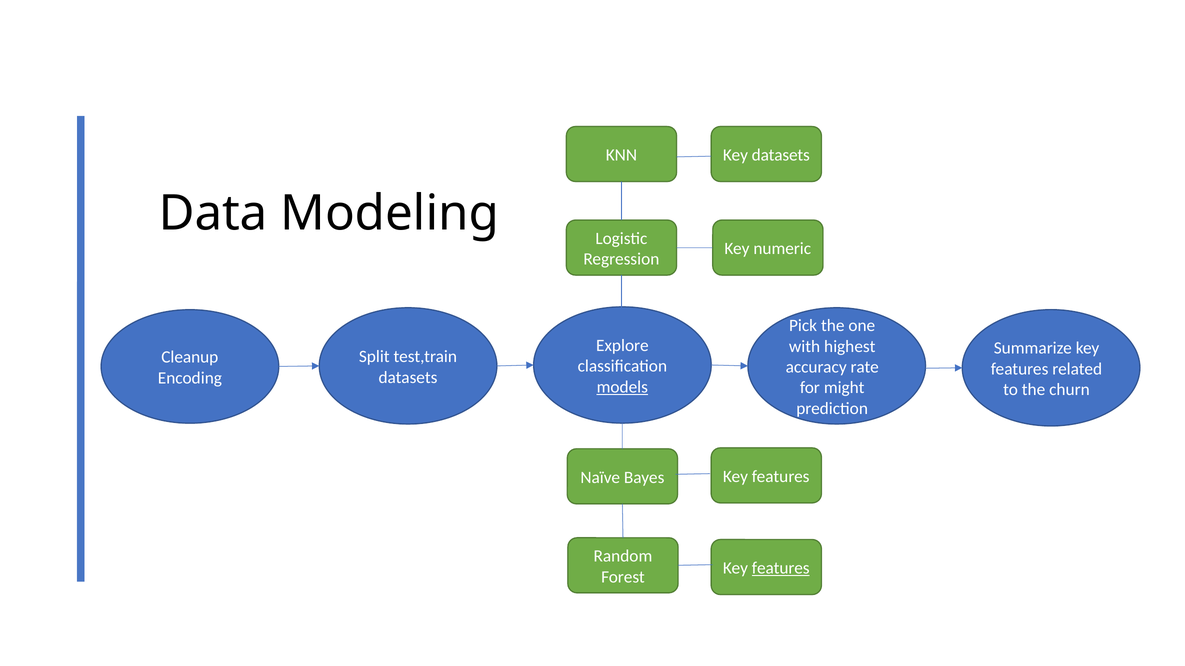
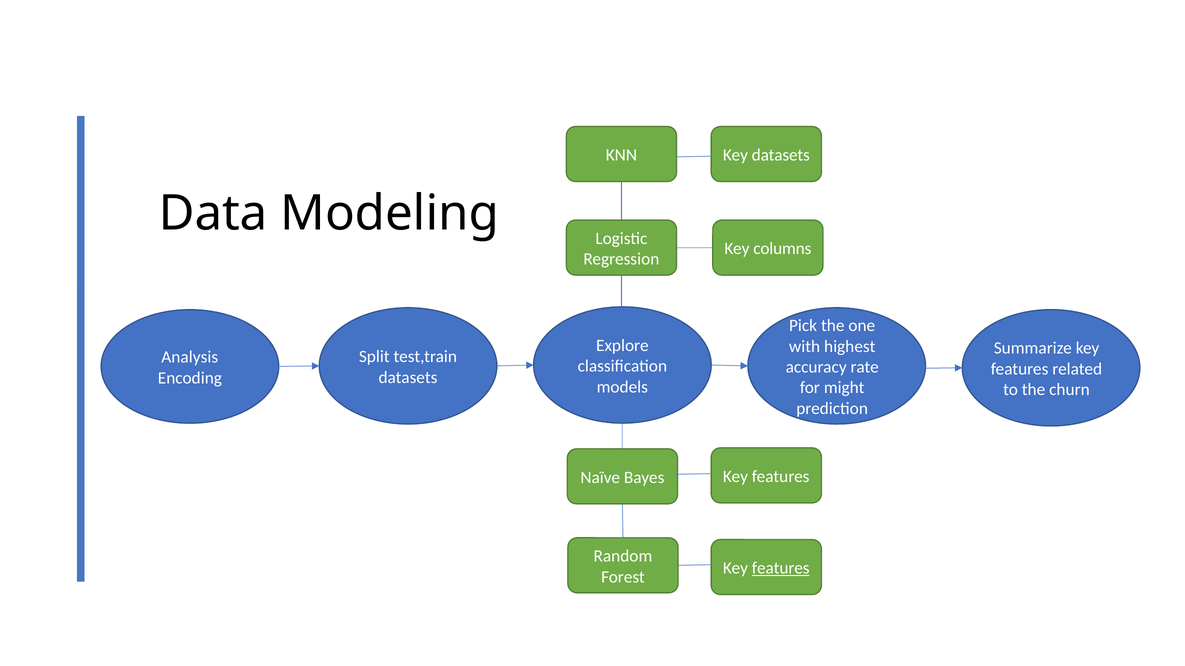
numeric: numeric -> columns
Cleanup: Cleanup -> Analysis
models underline: present -> none
